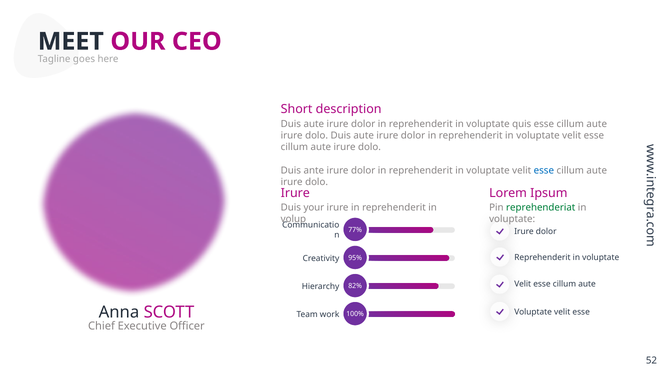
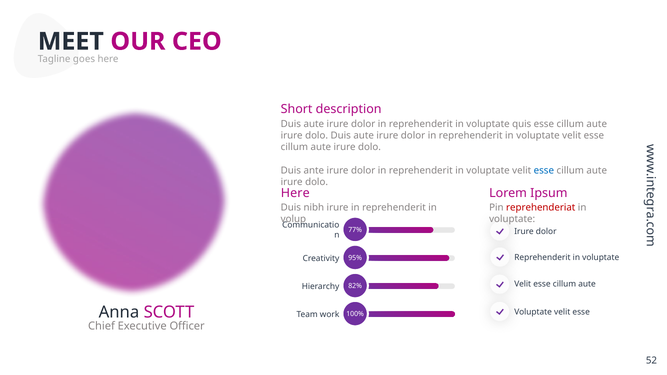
Irure at (295, 193): Irure -> Here
your: your -> nibh
reprehenderiat colour: green -> red
